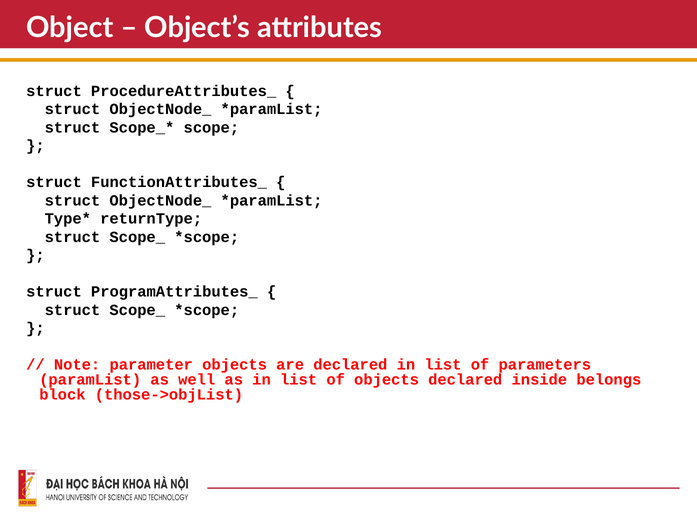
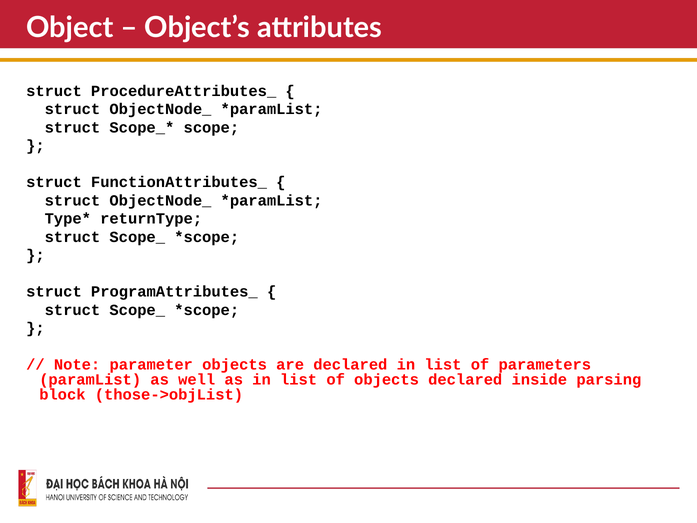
belongs: belongs -> parsing
